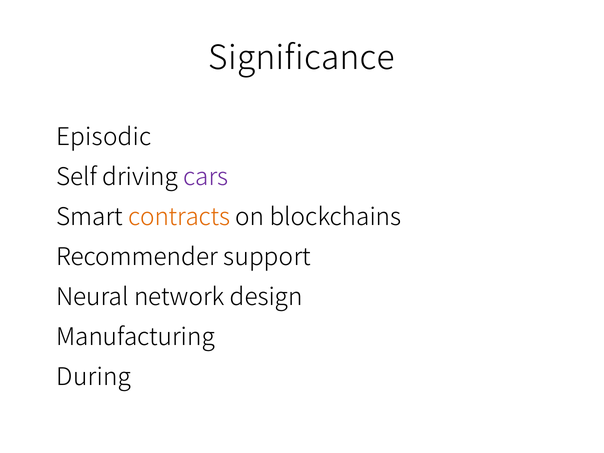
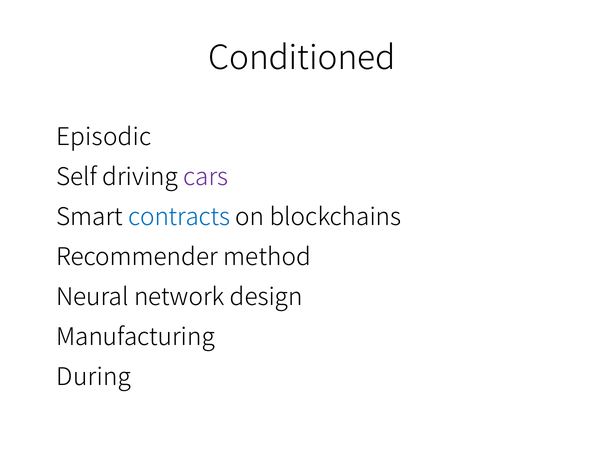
Significance: Significance -> Conditioned
contracts colour: orange -> blue
support: support -> method
